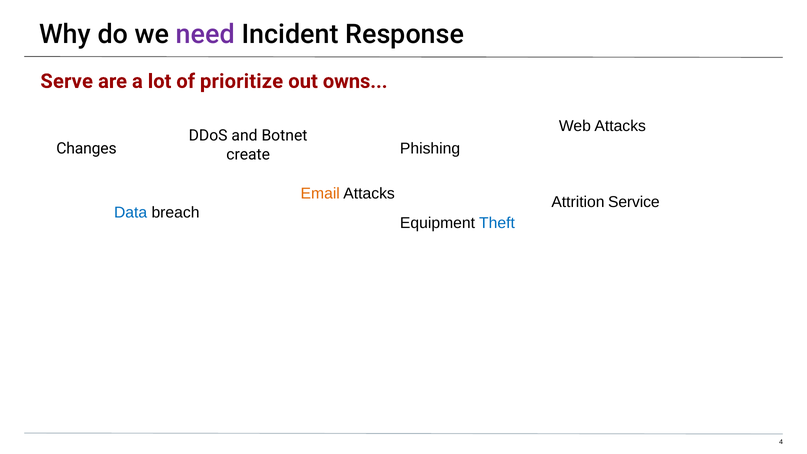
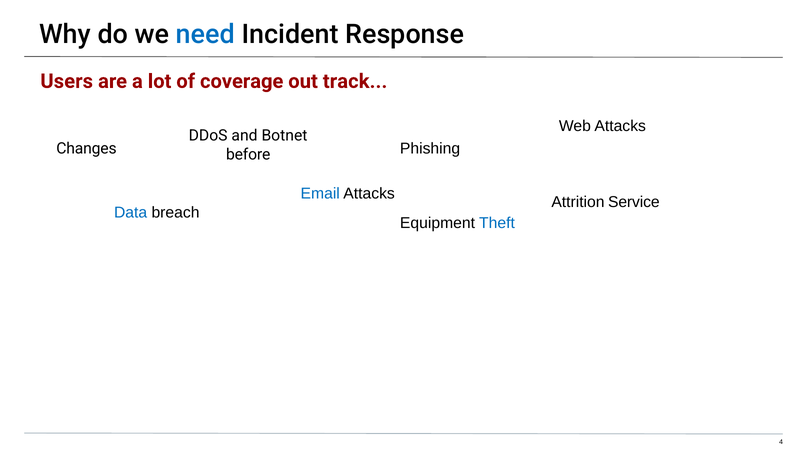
need colour: purple -> blue
Serve: Serve -> Users
prioritize: prioritize -> coverage
owns: owns -> track
create: create -> before
Email colour: orange -> blue
